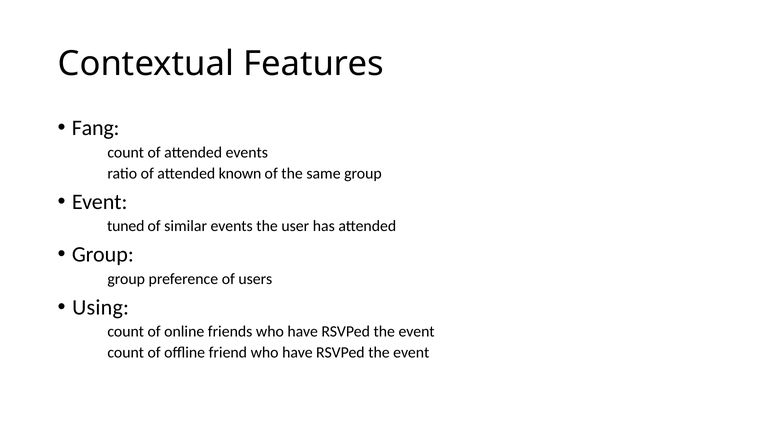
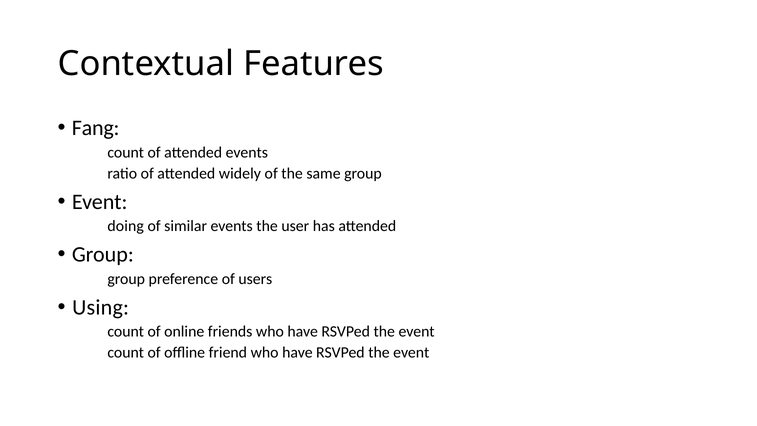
known: known -> widely
tuned: tuned -> doing
